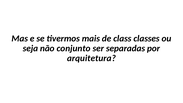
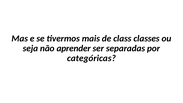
conjunto: conjunto -> aprender
arquitetura: arquitetura -> categóricas
